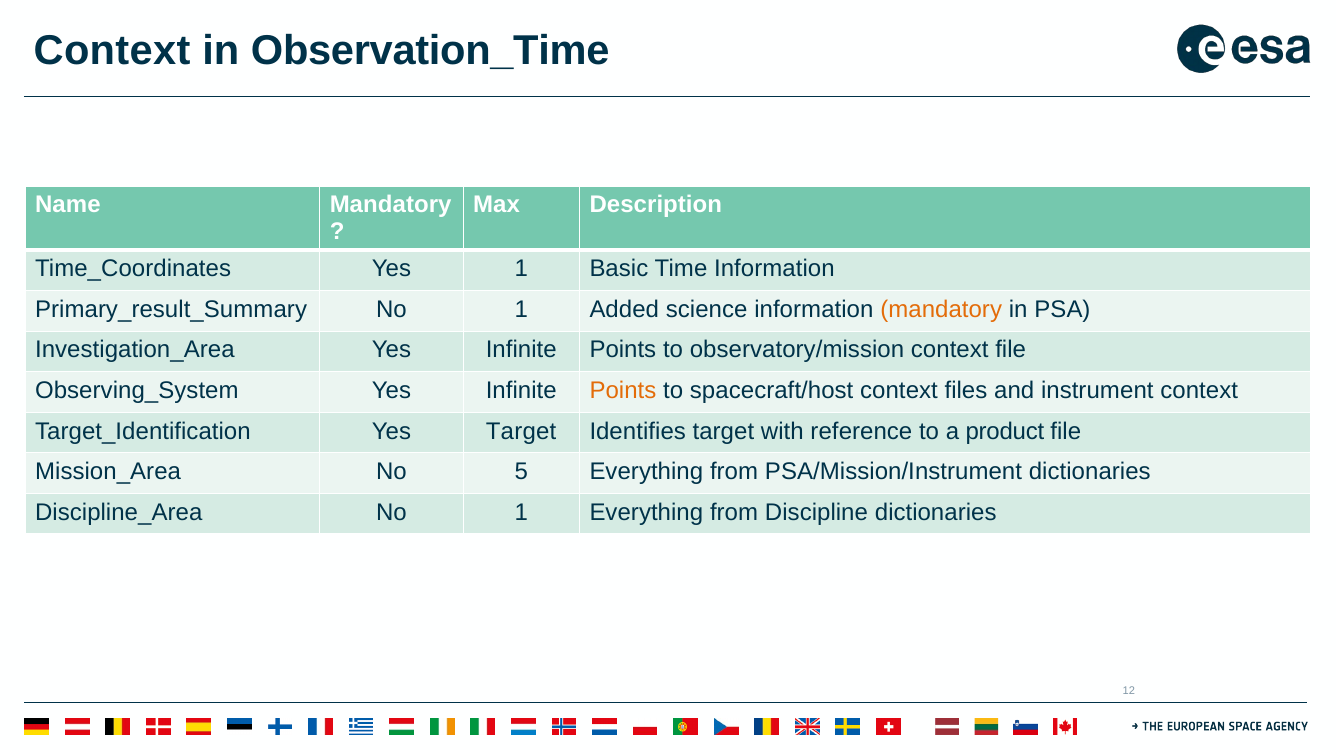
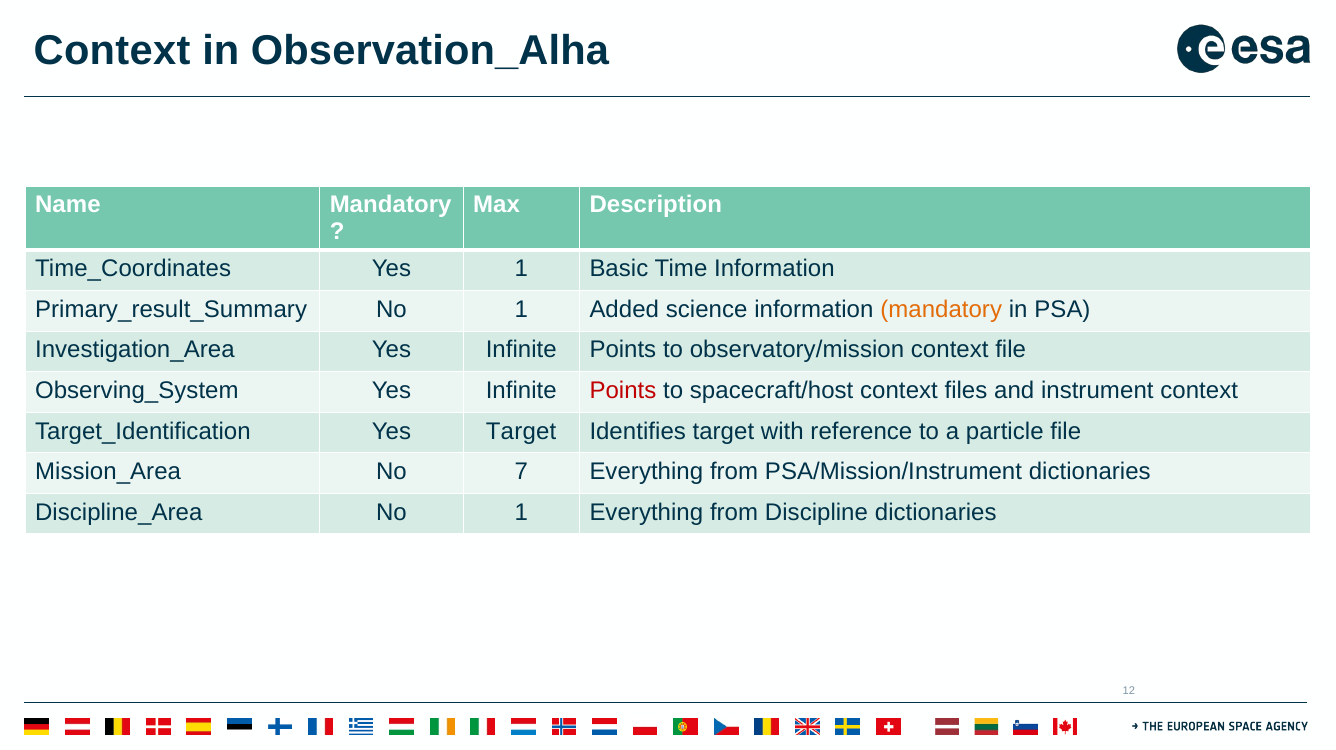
Observation_Time: Observation_Time -> Observation_Alha
Points at (623, 390) colour: orange -> red
product: product -> particle
5: 5 -> 7
